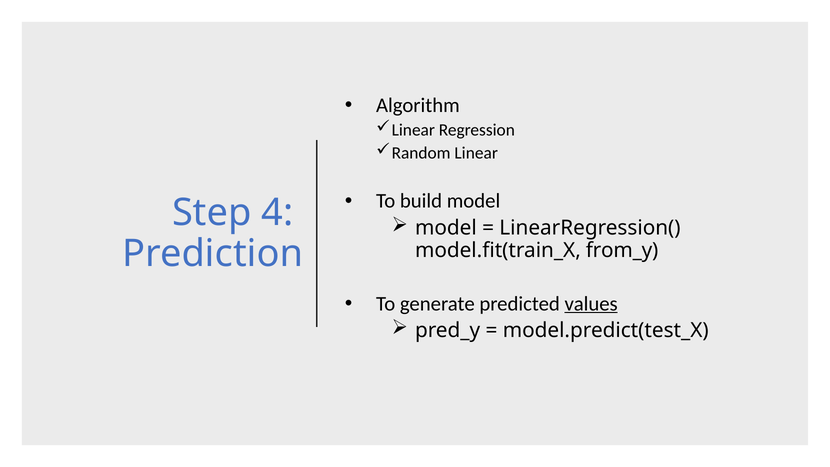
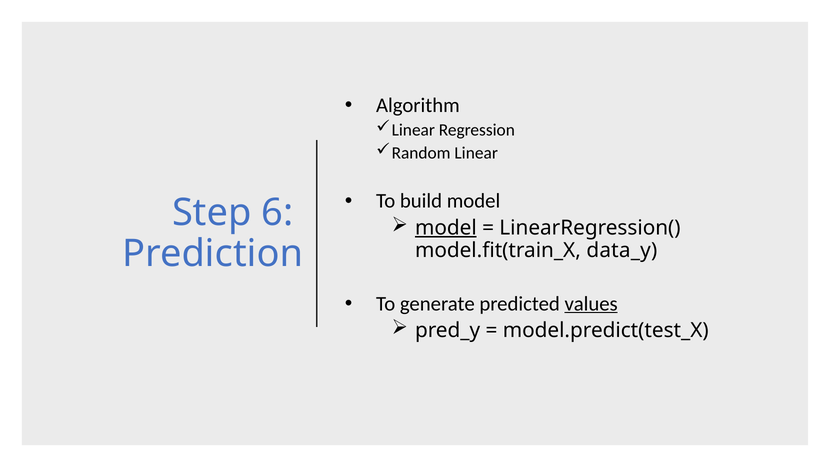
4: 4 -> 6
model at (446, 228) underline: none -> present
from_y: from_y -> data_y
